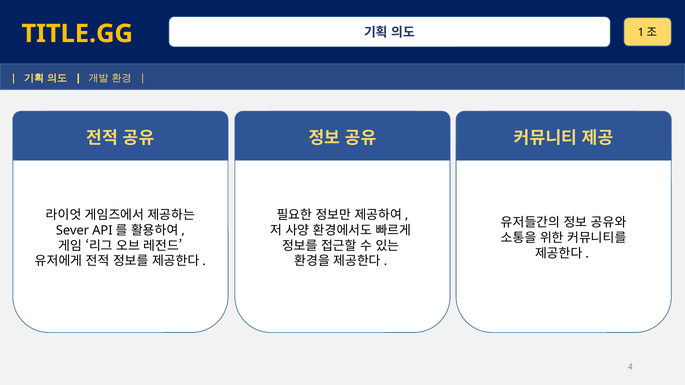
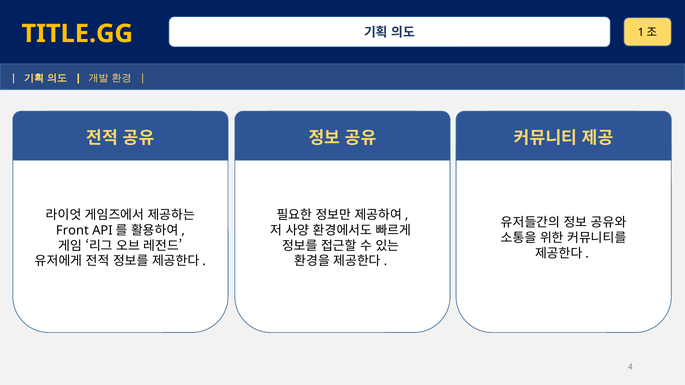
Sever: Sever -> Front
